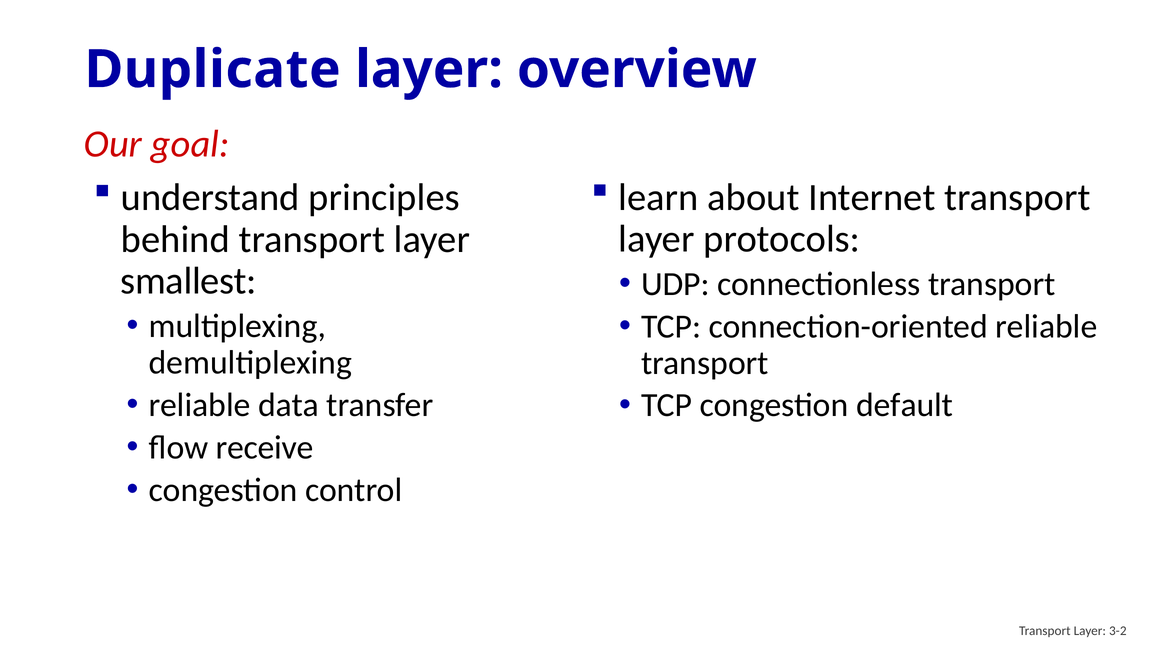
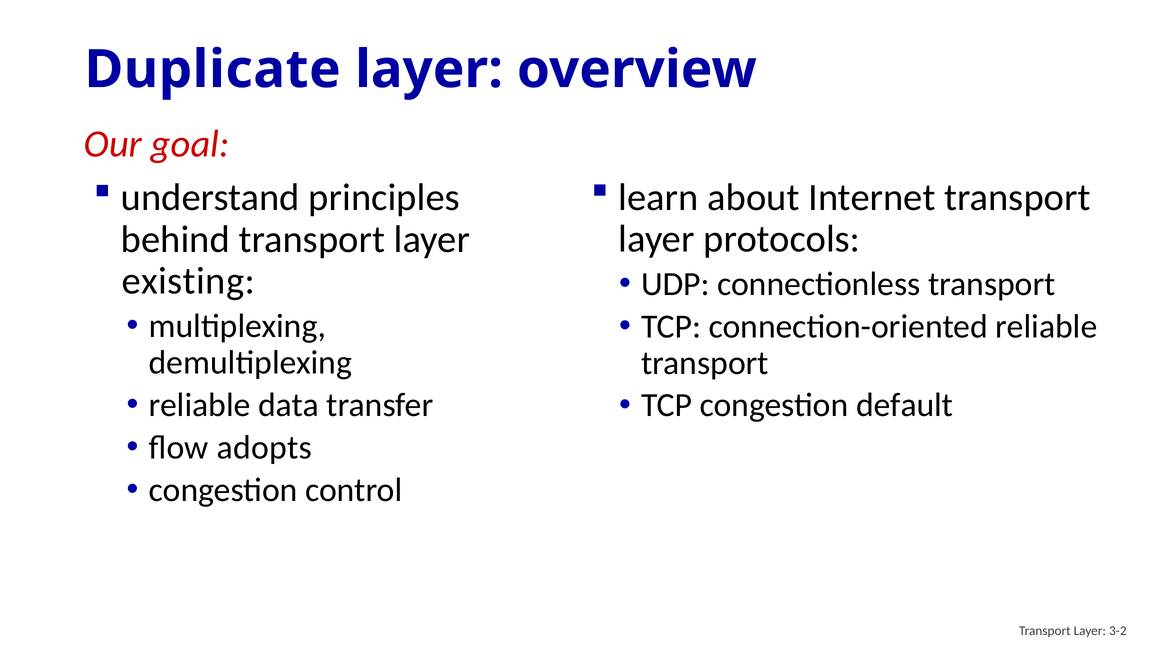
smallest: smallest -> existing
receive: receive -> adopts
